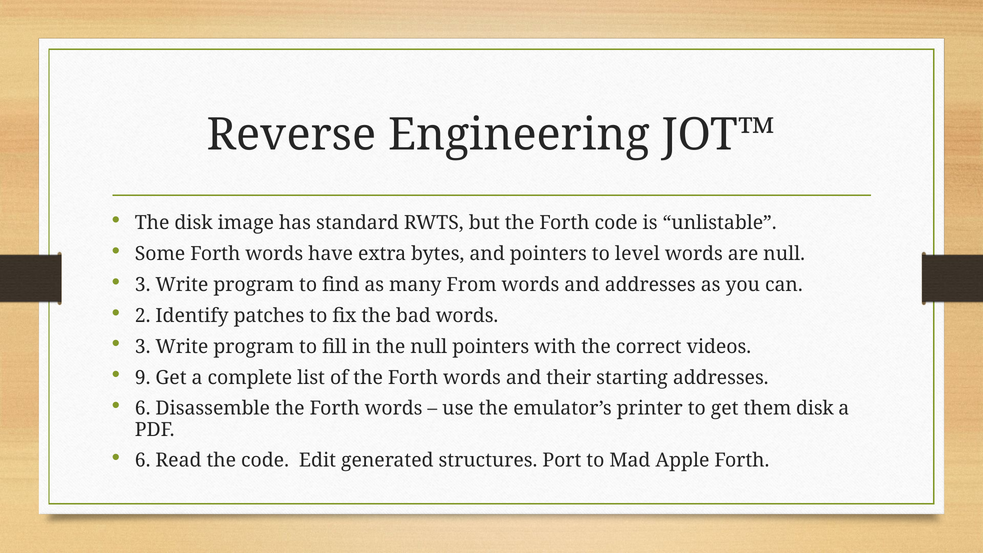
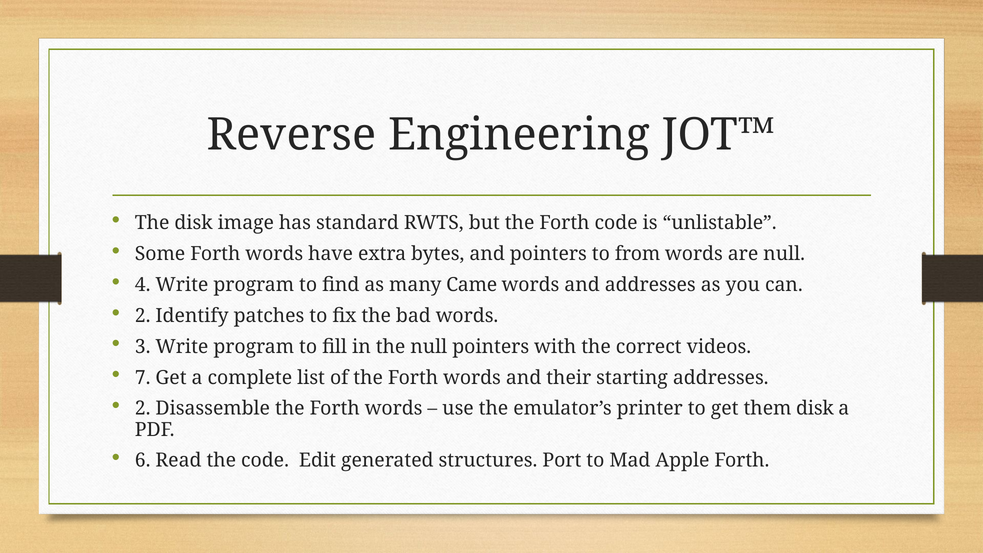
level: level -> from
3 at (143, 285): 3 -> 4
From: From -> Came
9: 9 -> 7
6 at (143, 409): 6 -> 2
